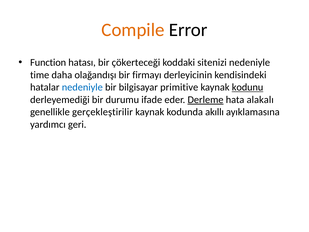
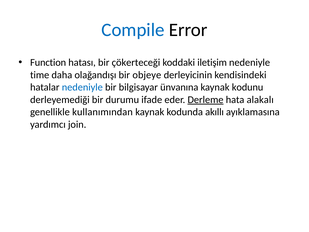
Compile colour: orange -> blue
sitenizi: sitenizi -> iletişim
firmayı: firmayı -> objeye
primitive: primitive -> ünvanına
kodunu underline: present -> none
gerçekleştirilir: gerçekleştirilir -> kullanımından
geri: geri -> join
